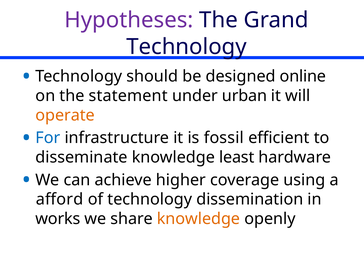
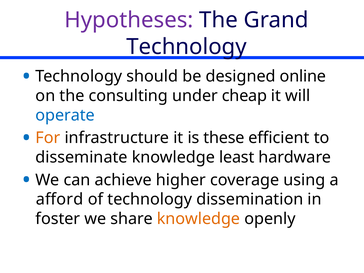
statement: statement -> consulting
urban: urban -> cheap
operate colour: orange -> blue
For colour: blue -> orange
fossil: fossil -> these
works: works -> foster
